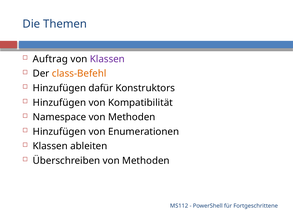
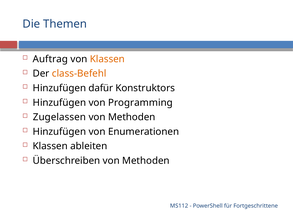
Klassen at (107, 59) colour: purple -> orange
Kompatibilität: Kompatibilität -> Programming
Namespace: Namespace -> Zugelassen
